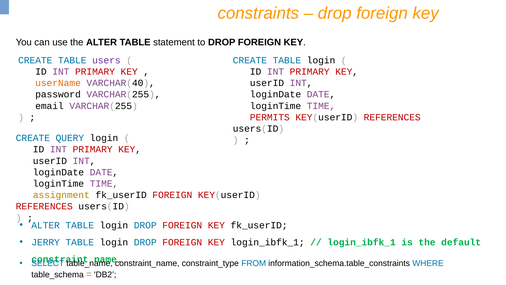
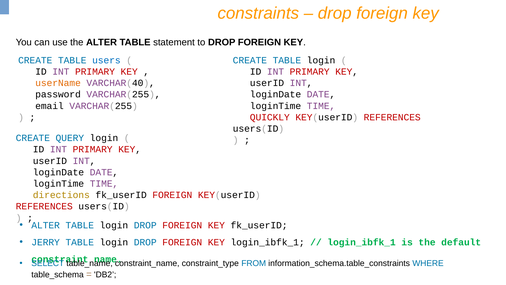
users colour: purple -> blue
PERMITS: PERMITS -> QUICKLY
assignment: assignment -> directions
